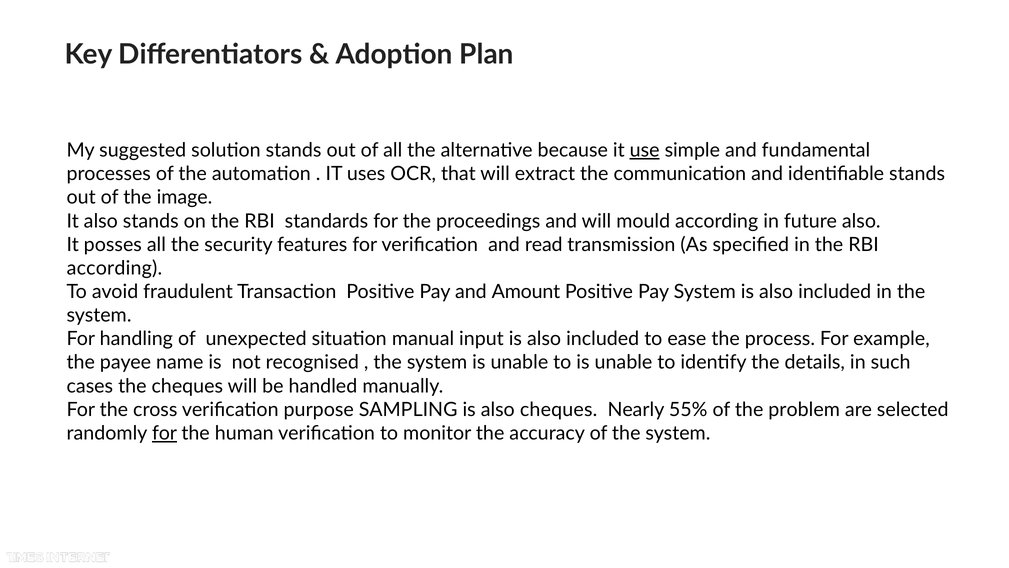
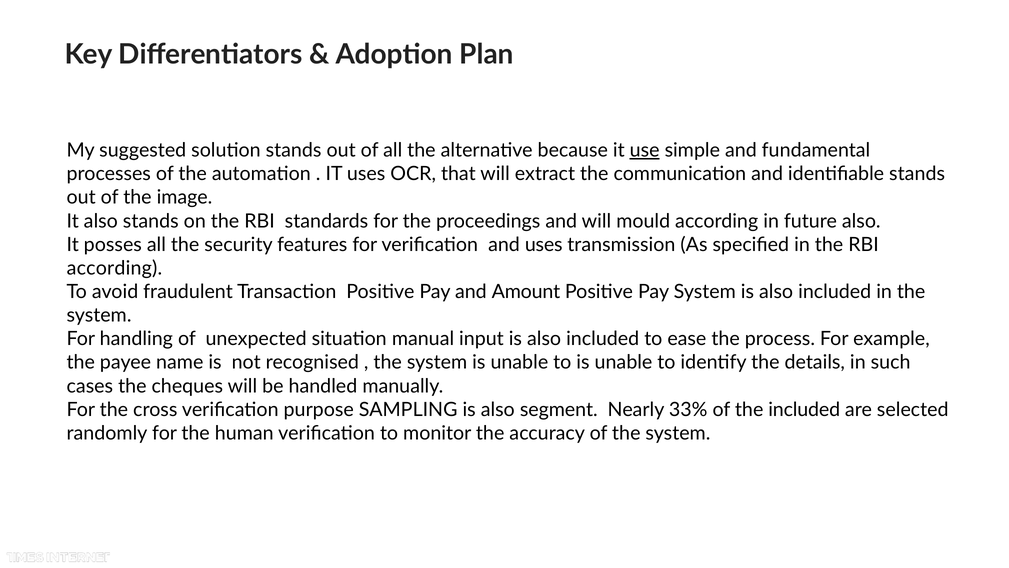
and read: read -> uses
also cheques: cheques -> segment
55%: 55% -> 33%
the problem: problem -> included
for at (164, 433) underline: present -> none
